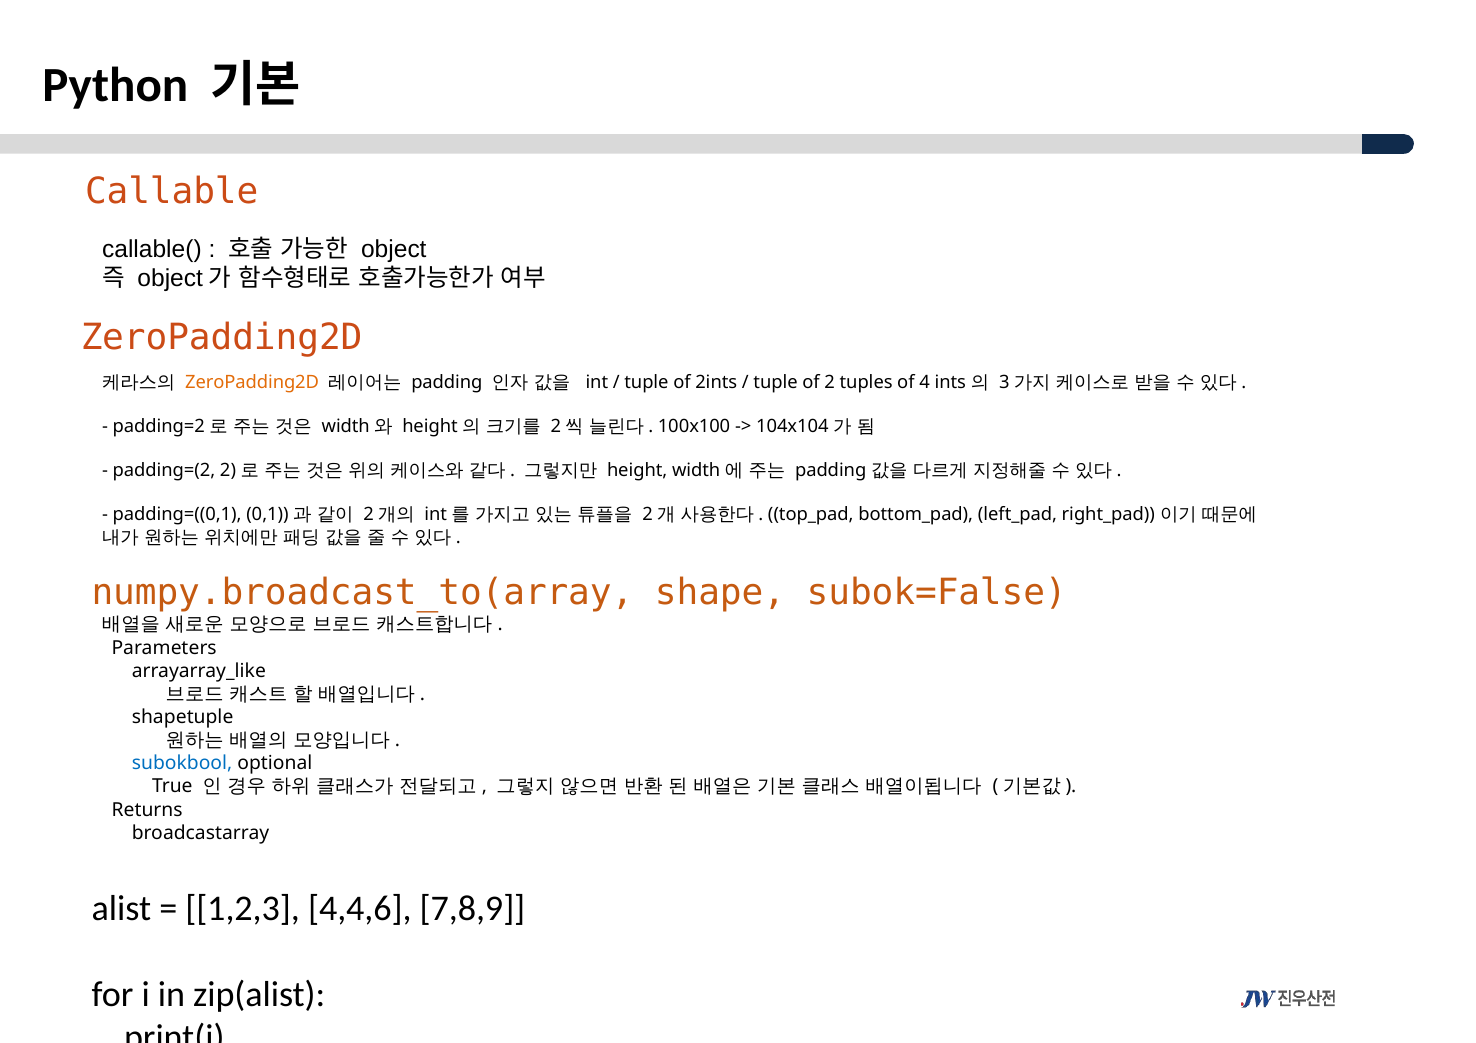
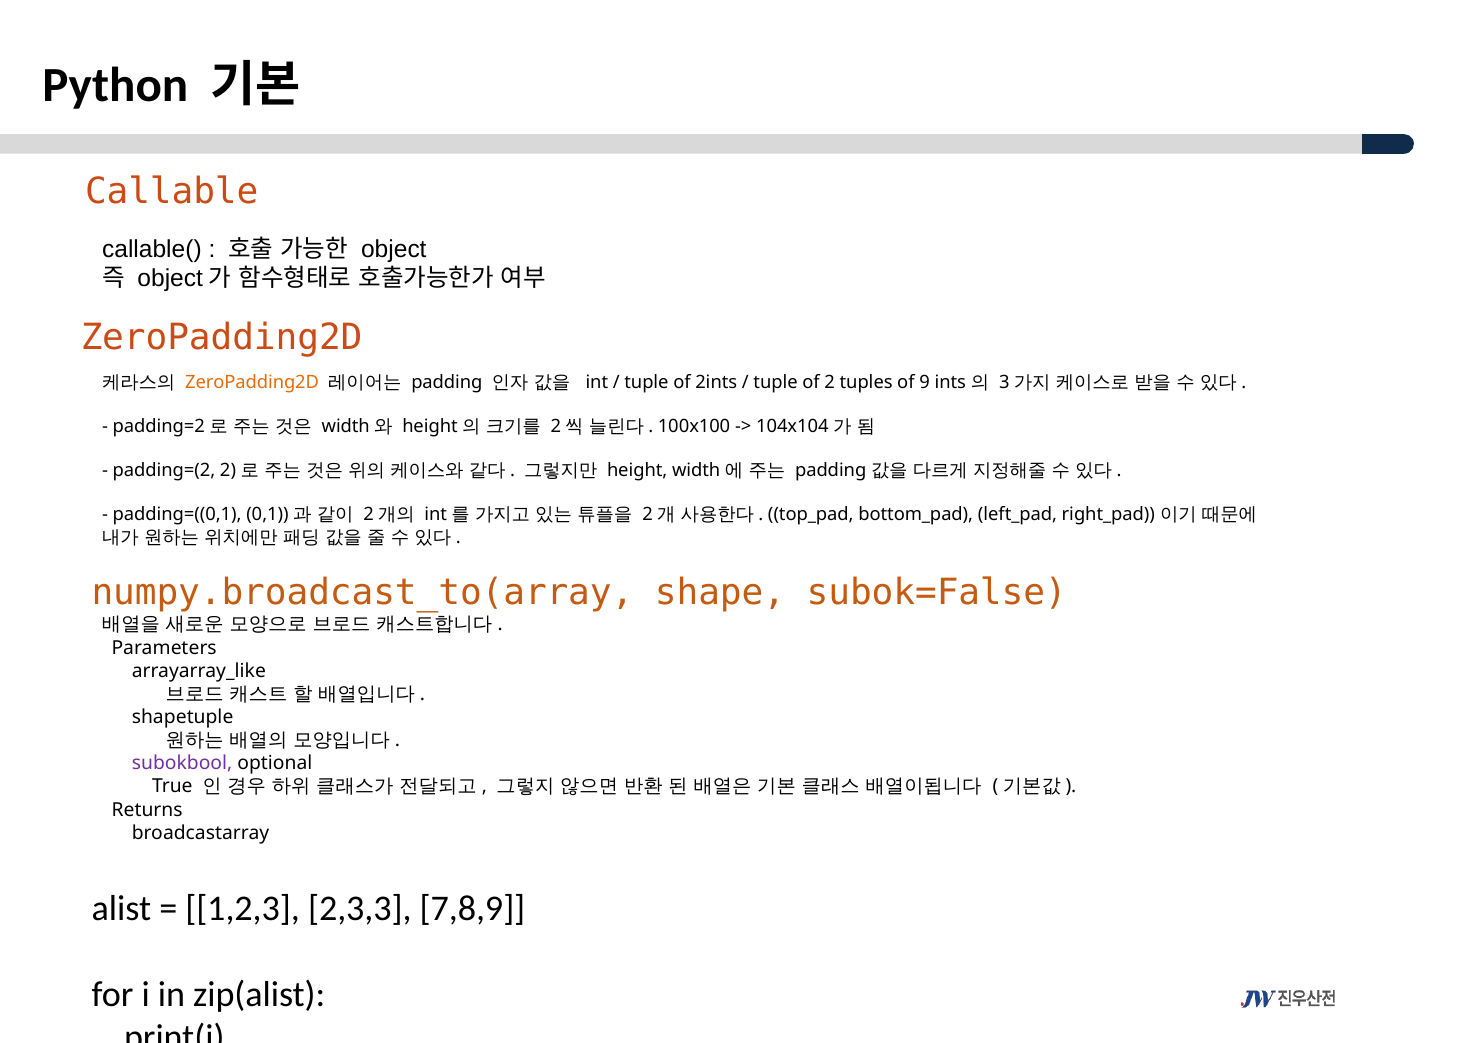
of 4: 4 -> 9
subokbool colour: blue -> purple
4,4,6: 4,4,6 -> 2,3,3
